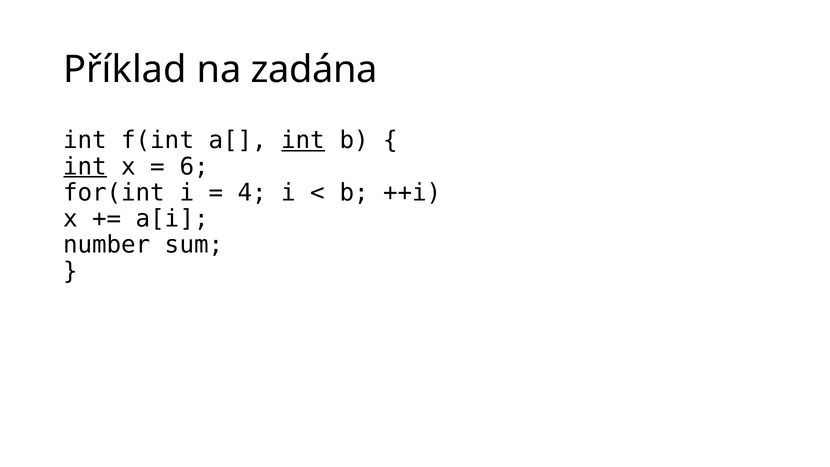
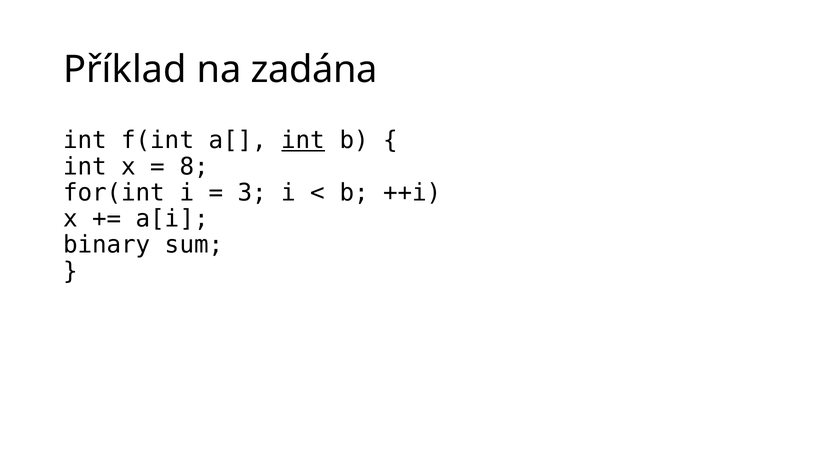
int at (85, 166) underline: present -> none
6: 6 -> 8
4: 4 -> 3
number: number -> binary
